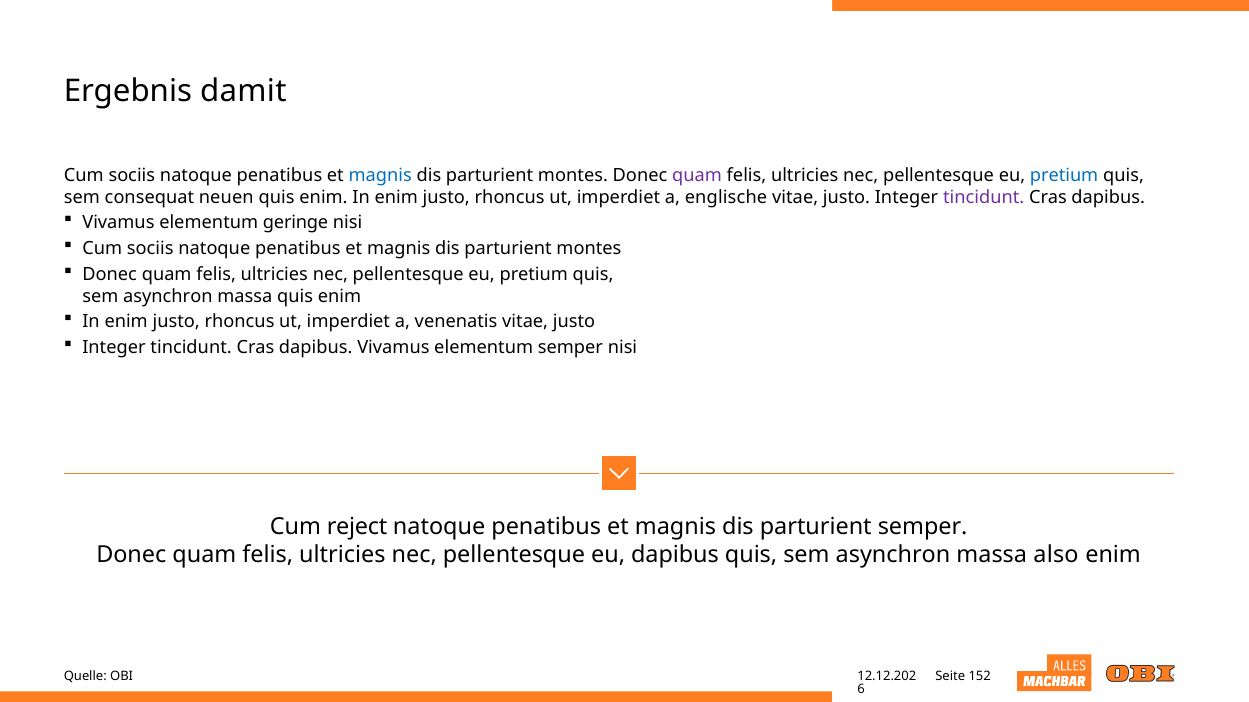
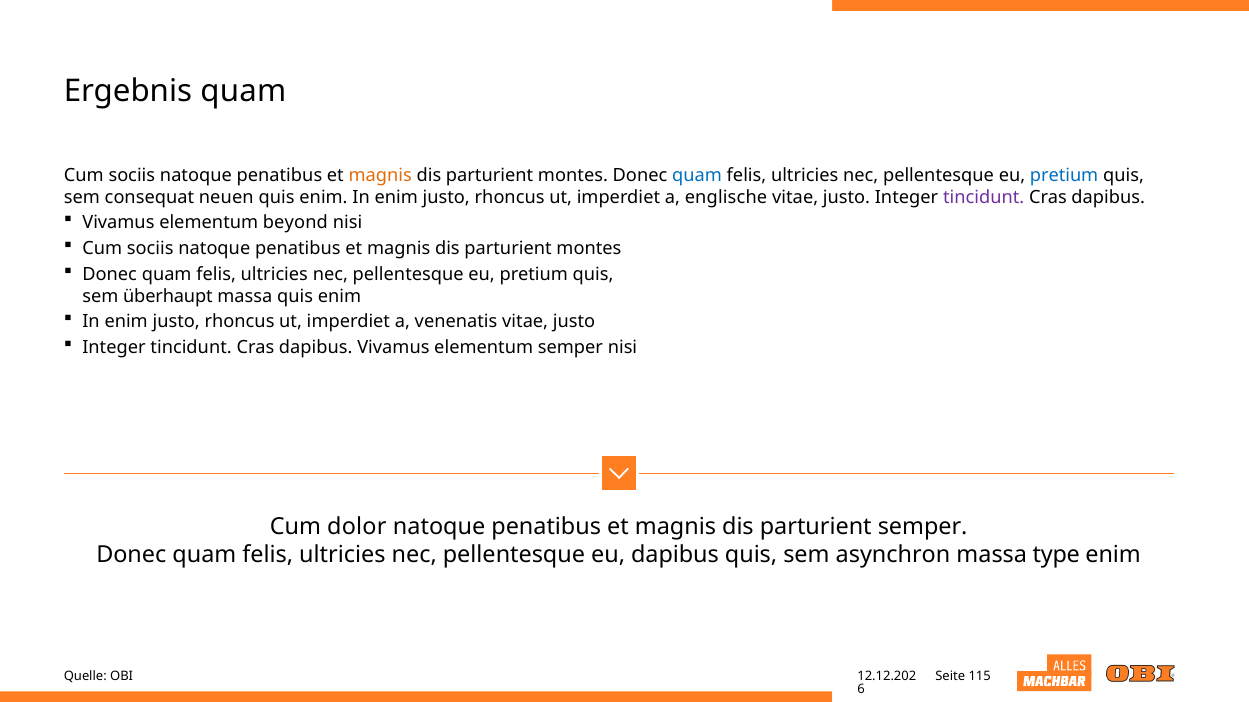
Ergebnis damit: damit -> quam
magnis at (380, 175) colour: blue -> orange
quam at (697, 175) colour: purple -> blue
geringe: geringe -> beyond
asynchron at (168, 296): asynchron -> überhaupt
reject: reject -> dolor
also: also -> type
152: 152 -> 115
